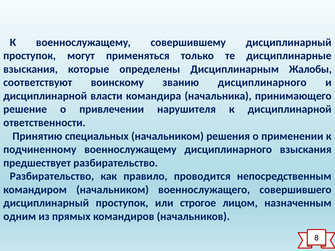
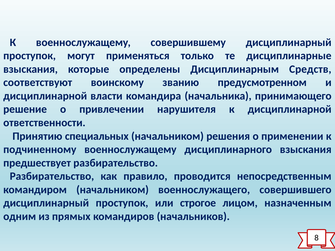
Жалобы: Жалобы -> Средств
званию дисциплинарного: дисциплинарного -> предусмотренном
